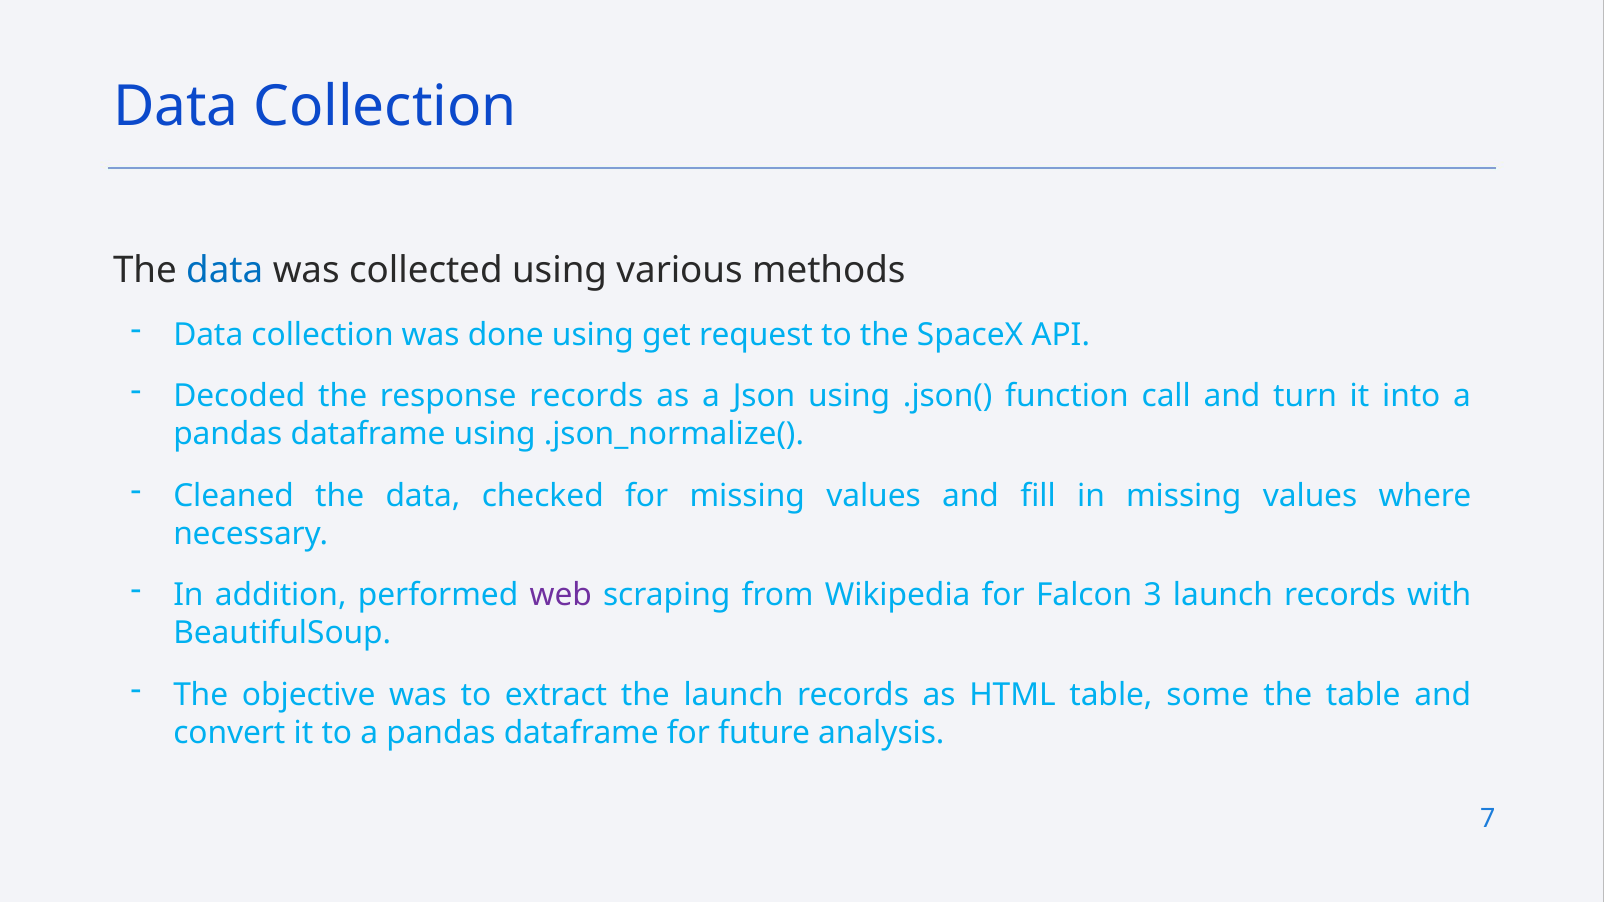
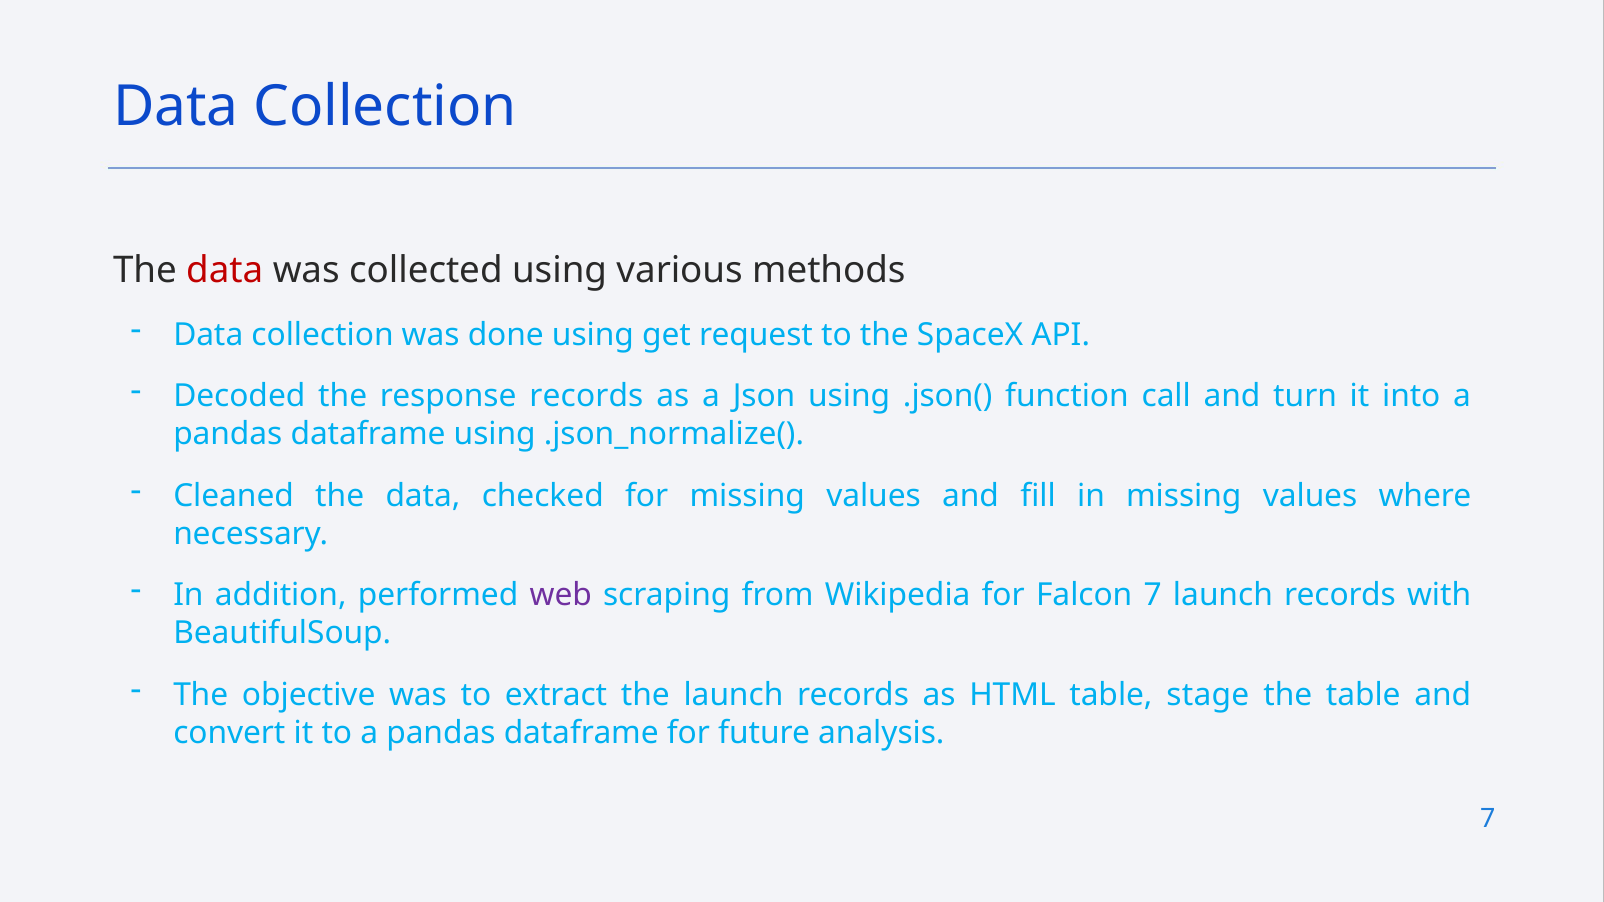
data at (225, 271) colour: blue -> red
Falcon 3: 3 -> 7
some: some -> stage
